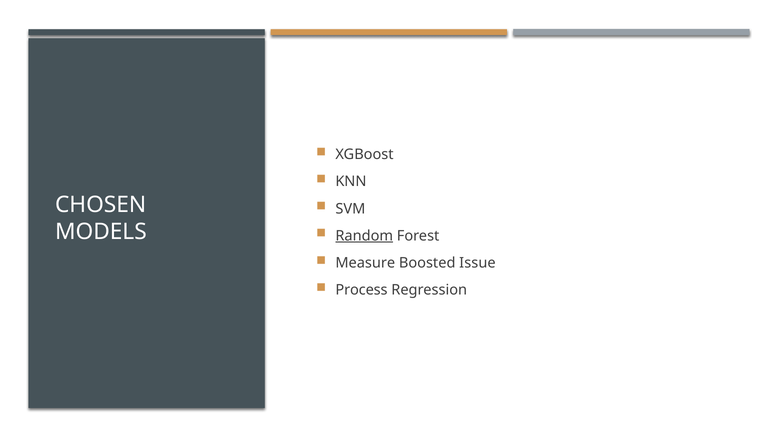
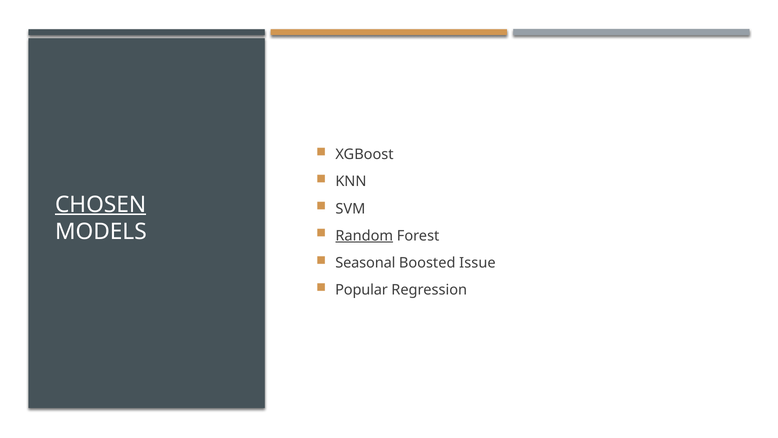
CHOSEN underline: none -> present
Measure: Measure -> Seasonal
Process: Process -> Popular
